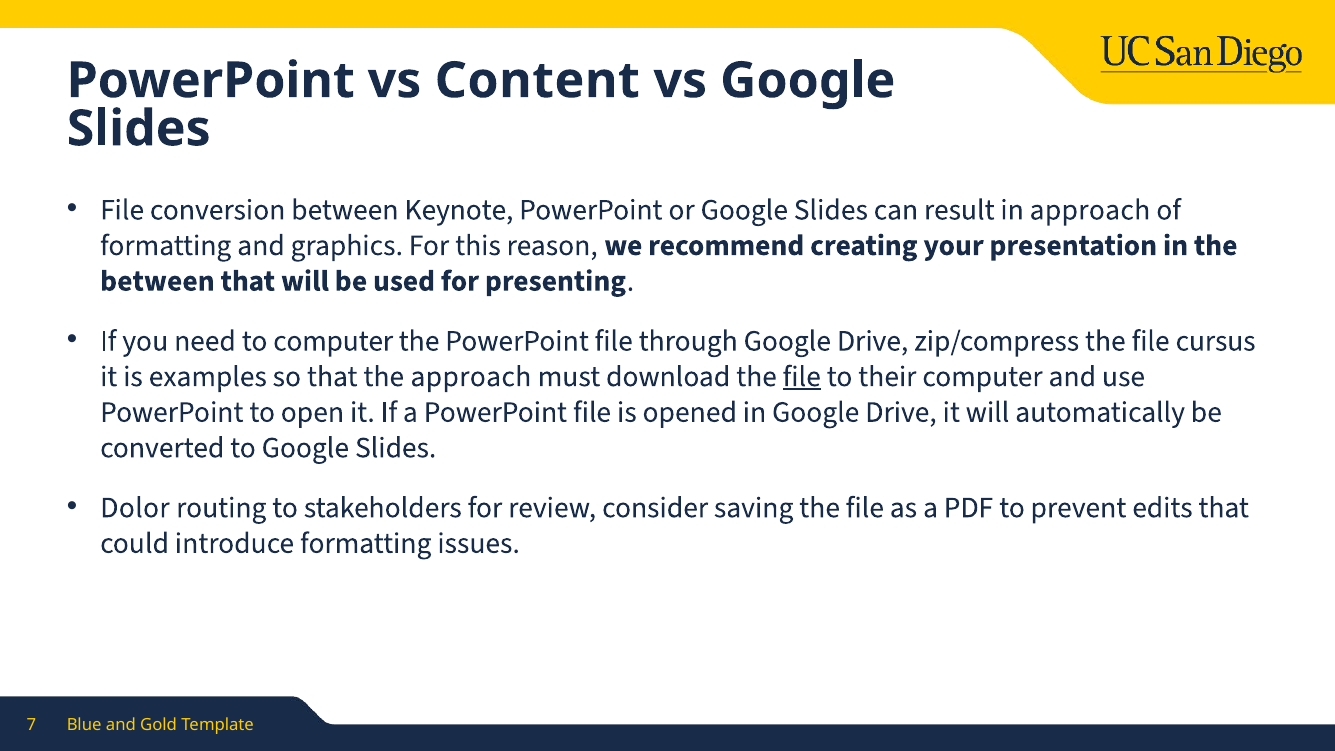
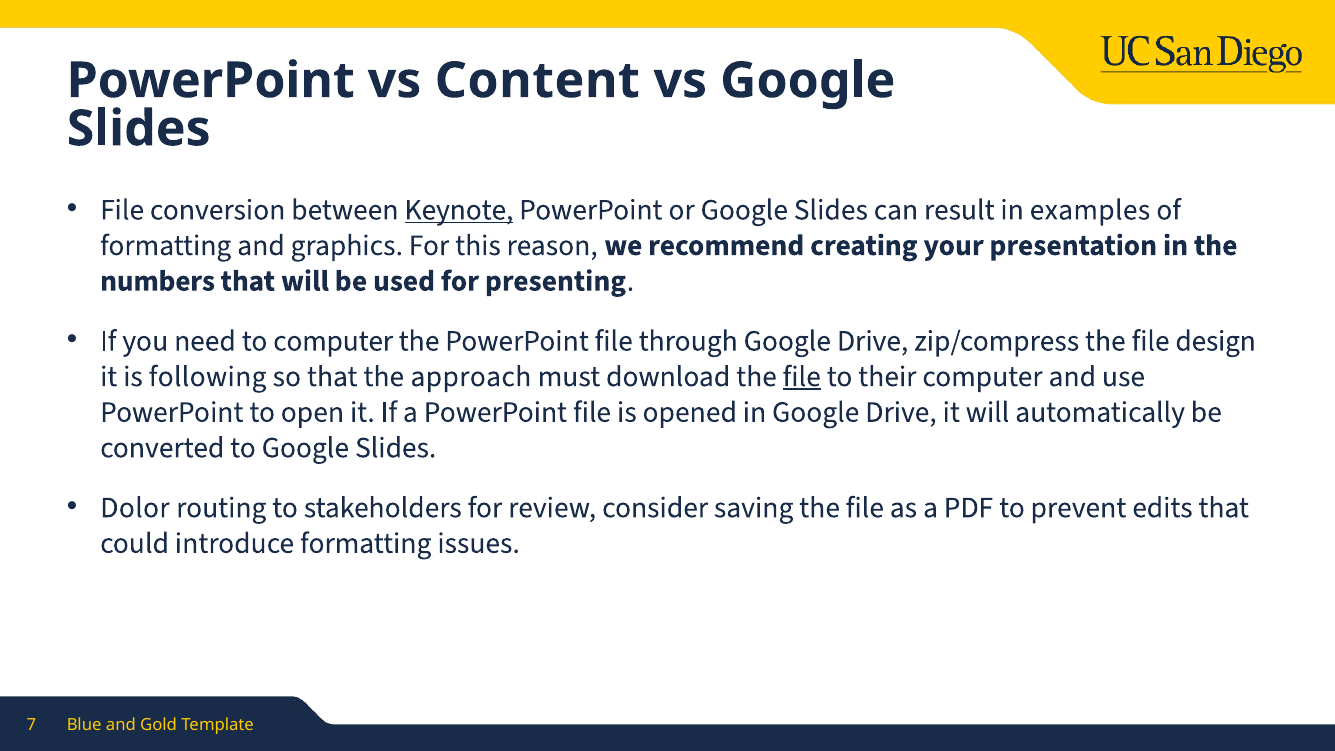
Keynote underline: none -> present
in approach: approach -> examples
between at (157, 281): between -> numbers
cursus: cursus -> design
examples: examples -> following
